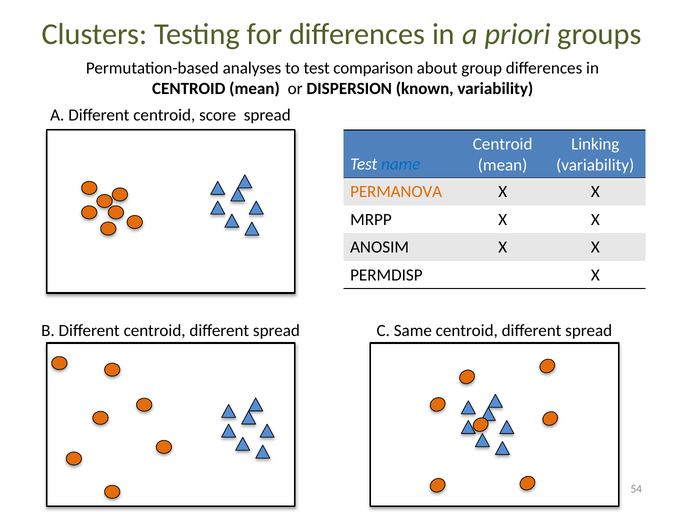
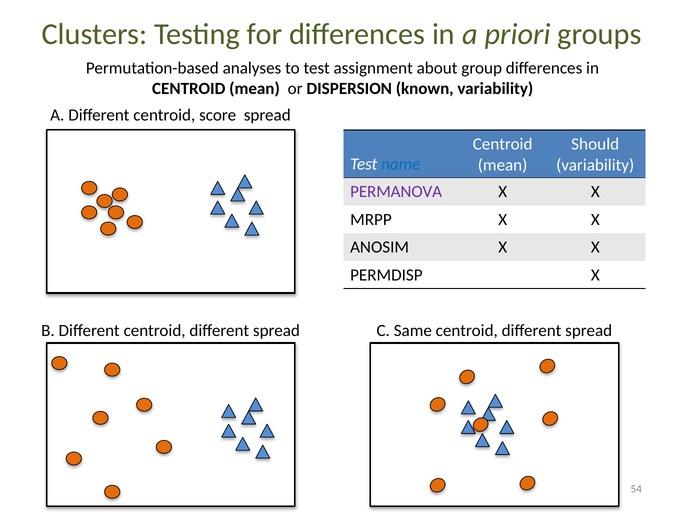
comparison: comparison -> assignment
Linking: Linking -> Should
PERMANOVA colour: orange -> purple
